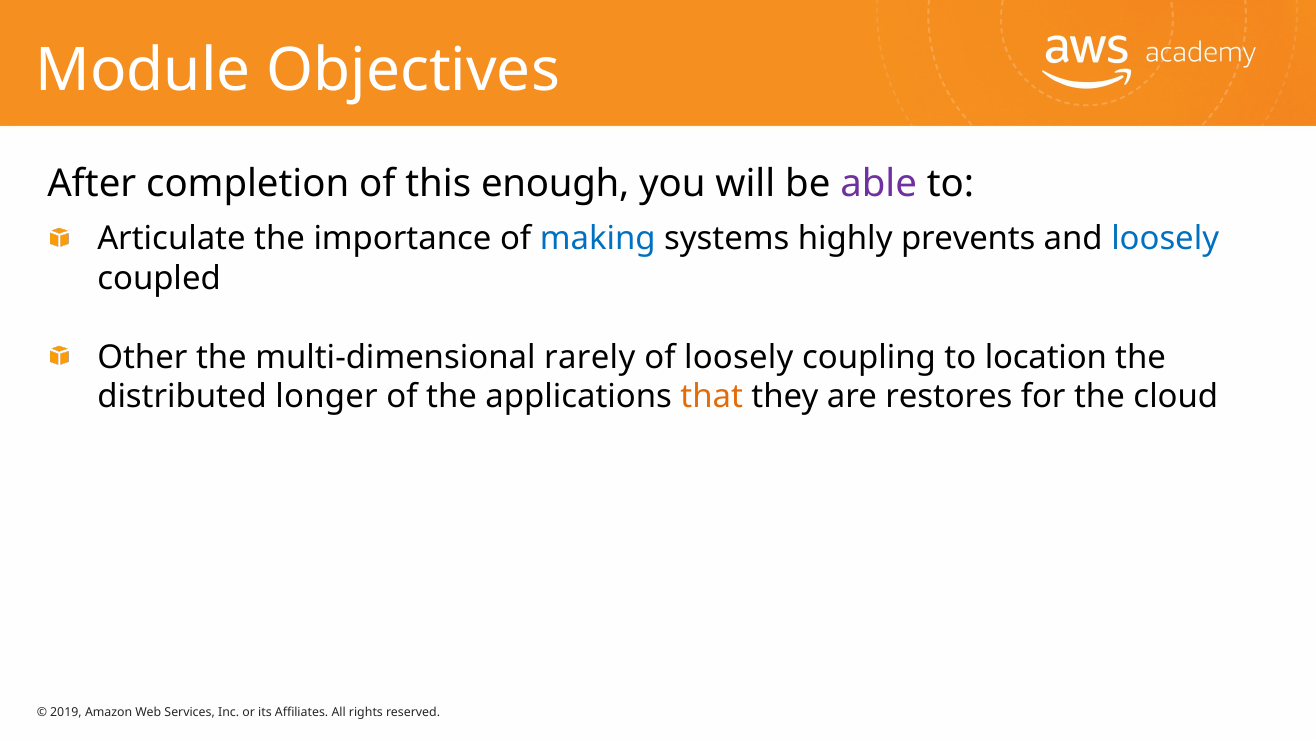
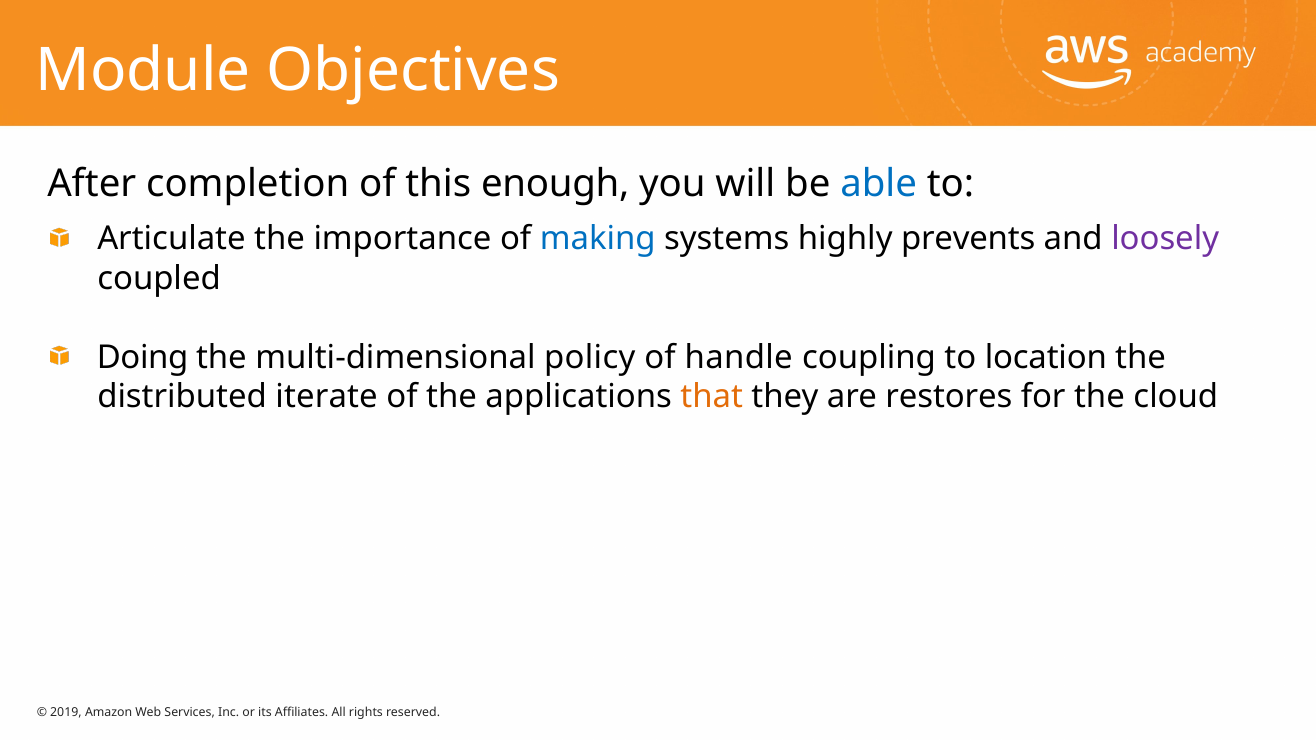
able colour: purple -> blue
loosely at (1165, 239) colour: blue -> purple
Other: Other -> Doing
rarely: rarely -> policy
of loosely: loosely -> handle
longer: longer -> iterate
